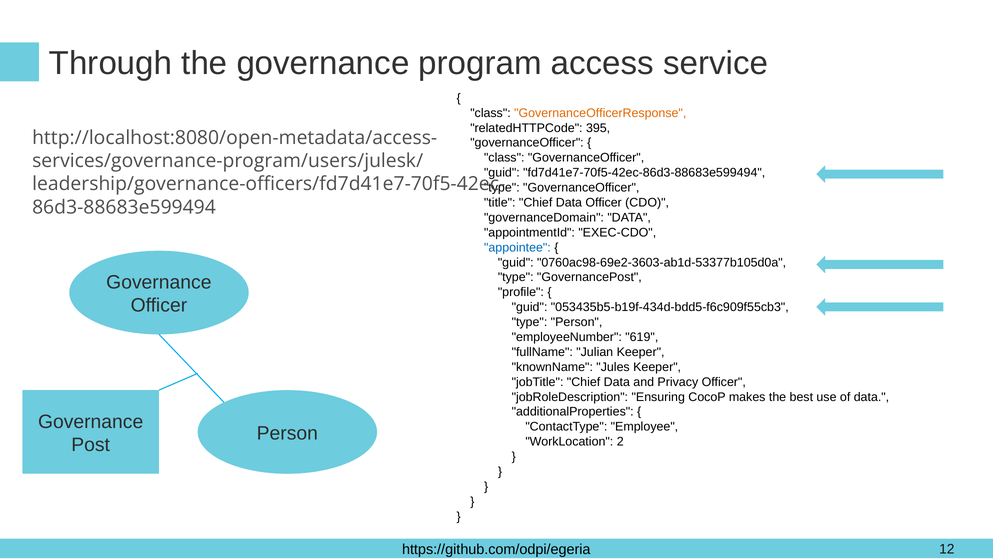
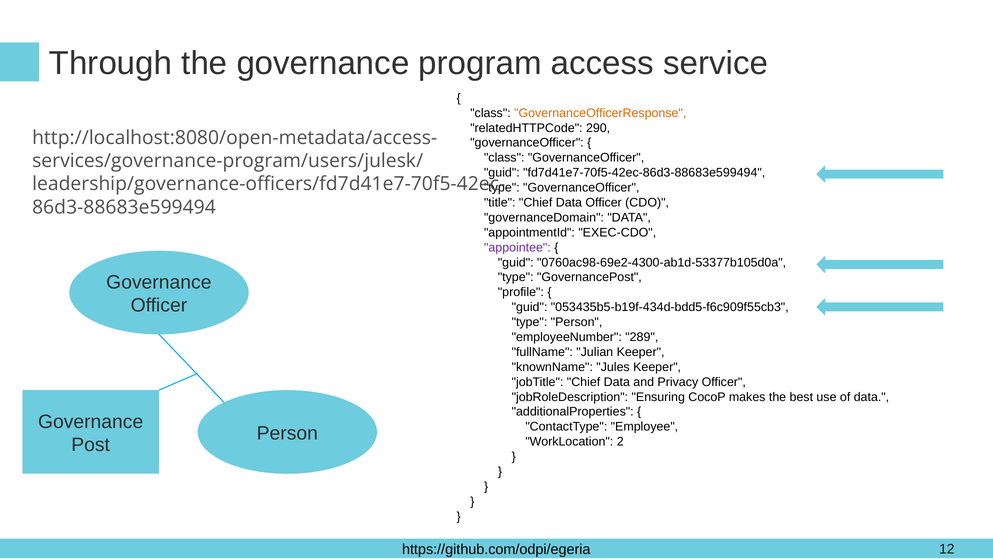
395: 395 -> 290
appointee colour: blue -> purple
0760ac98-69e2-3603-ab1d-53377b105d0a: 0760ac98-69e2-3603-ab1d-53377b105d0a -> 0760ac98-69e2-4300-ab1d-53377b105d0a
619: 619 -> 289
